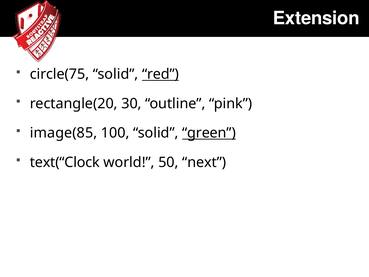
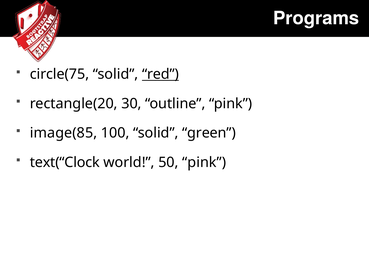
Extension: Extension -> Programs
green underline: present -> none
50 next: next -> pink
